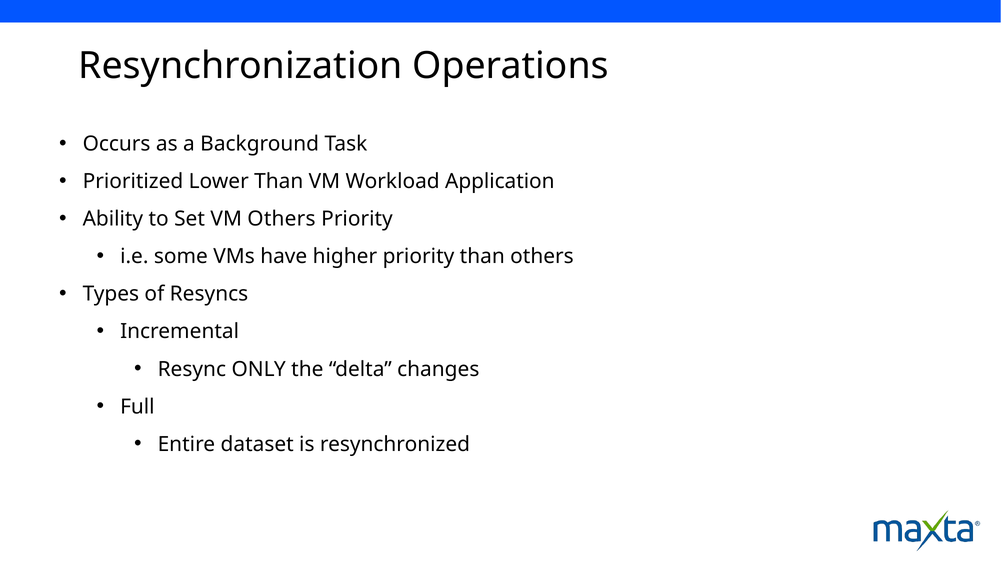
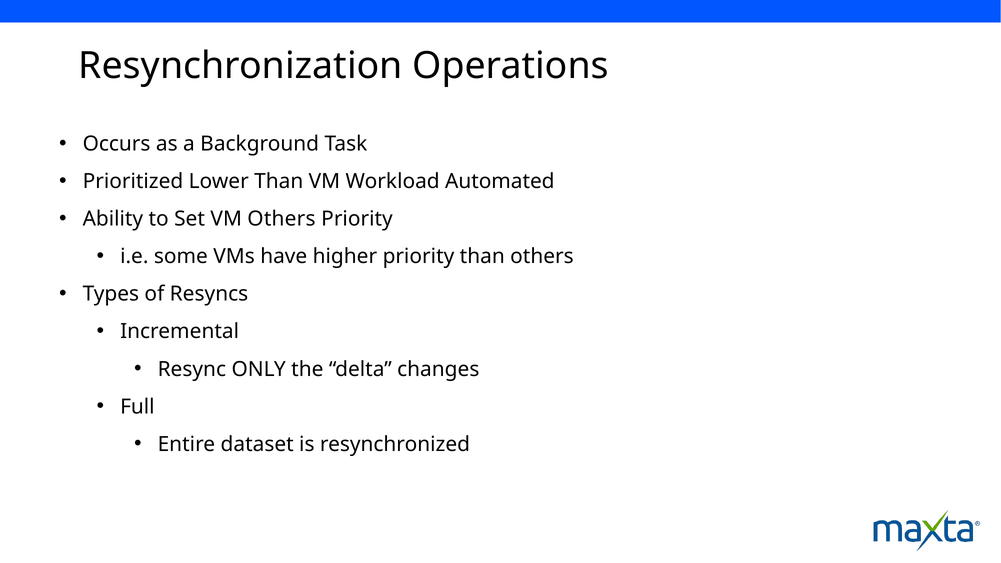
Application: Application -> Automated
